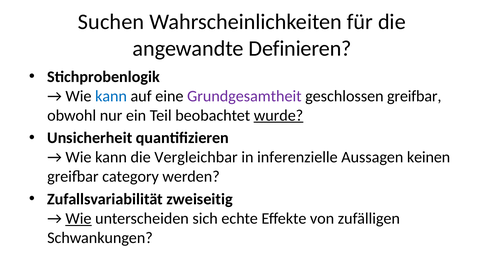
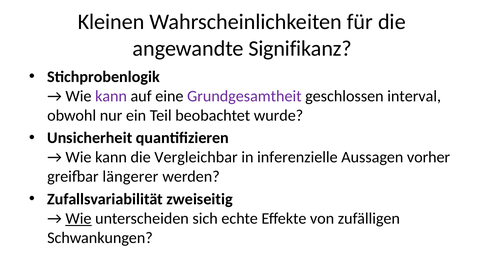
Suchen: Suchen -> Kleinen
Definieren: Definieren -> Signifikanz
kann at (111, 96) colour: blue -> purple
geschlossen greifbar: greifbar -> interval
wurde underline: present -> none
keinen: keinen -> vorher
category: category -> längerer
